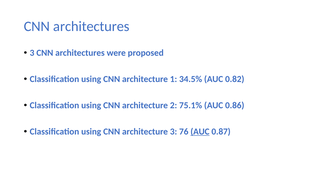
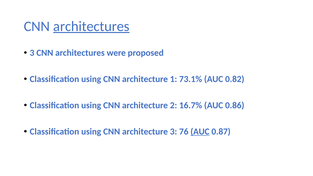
architectures at (91, 26) underline: none -> present
34.5%: 34.5% -> 73.1%
75.1%: 75.1% -> 16.7%
